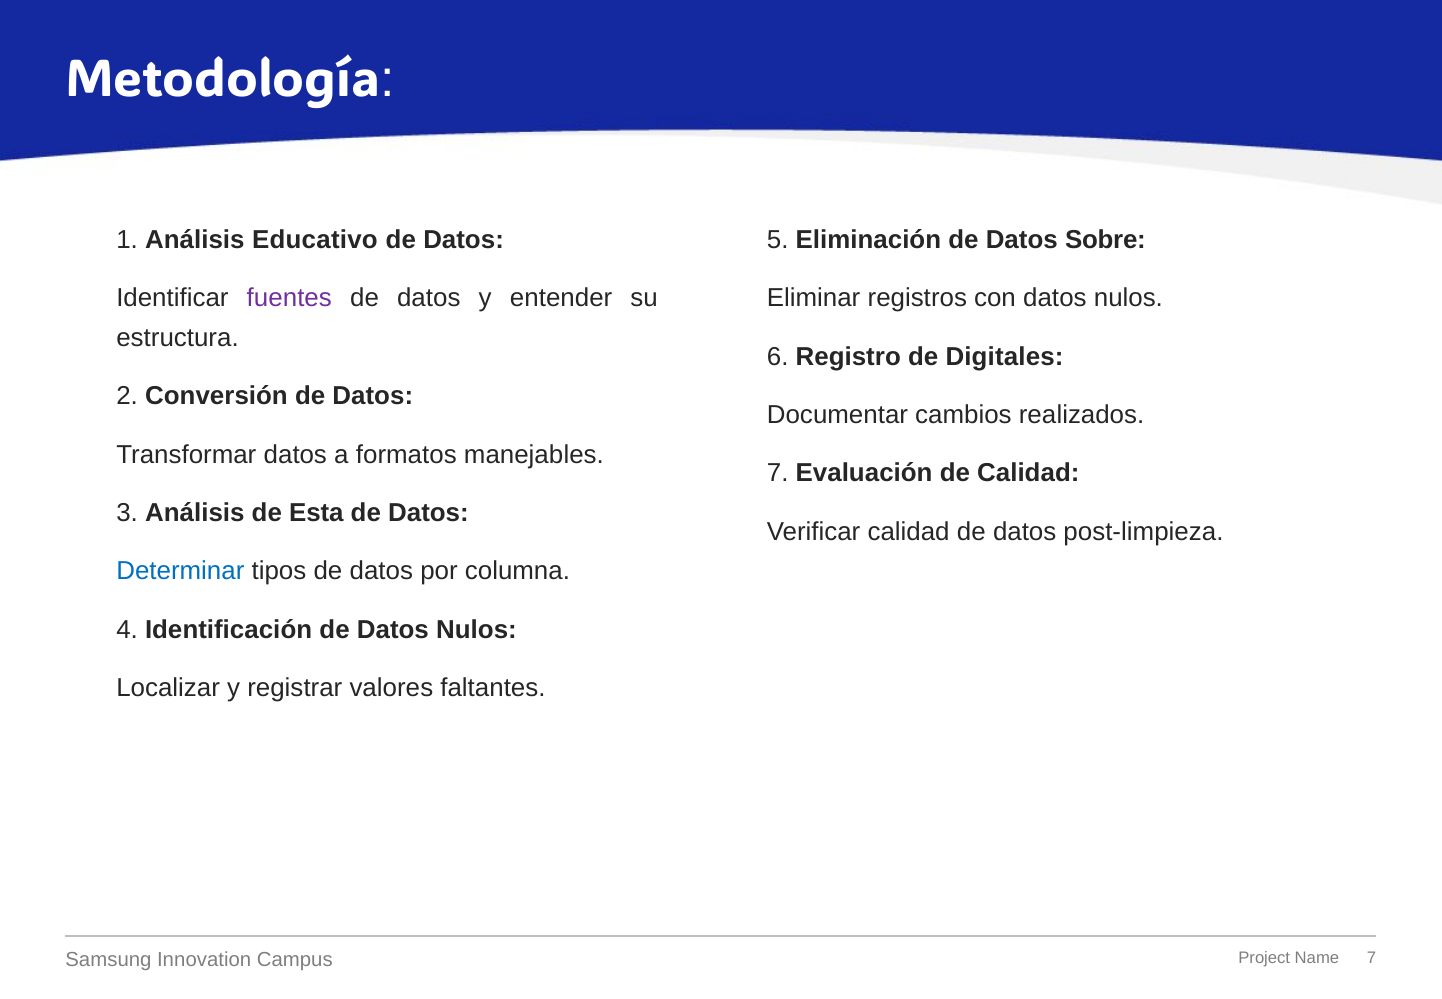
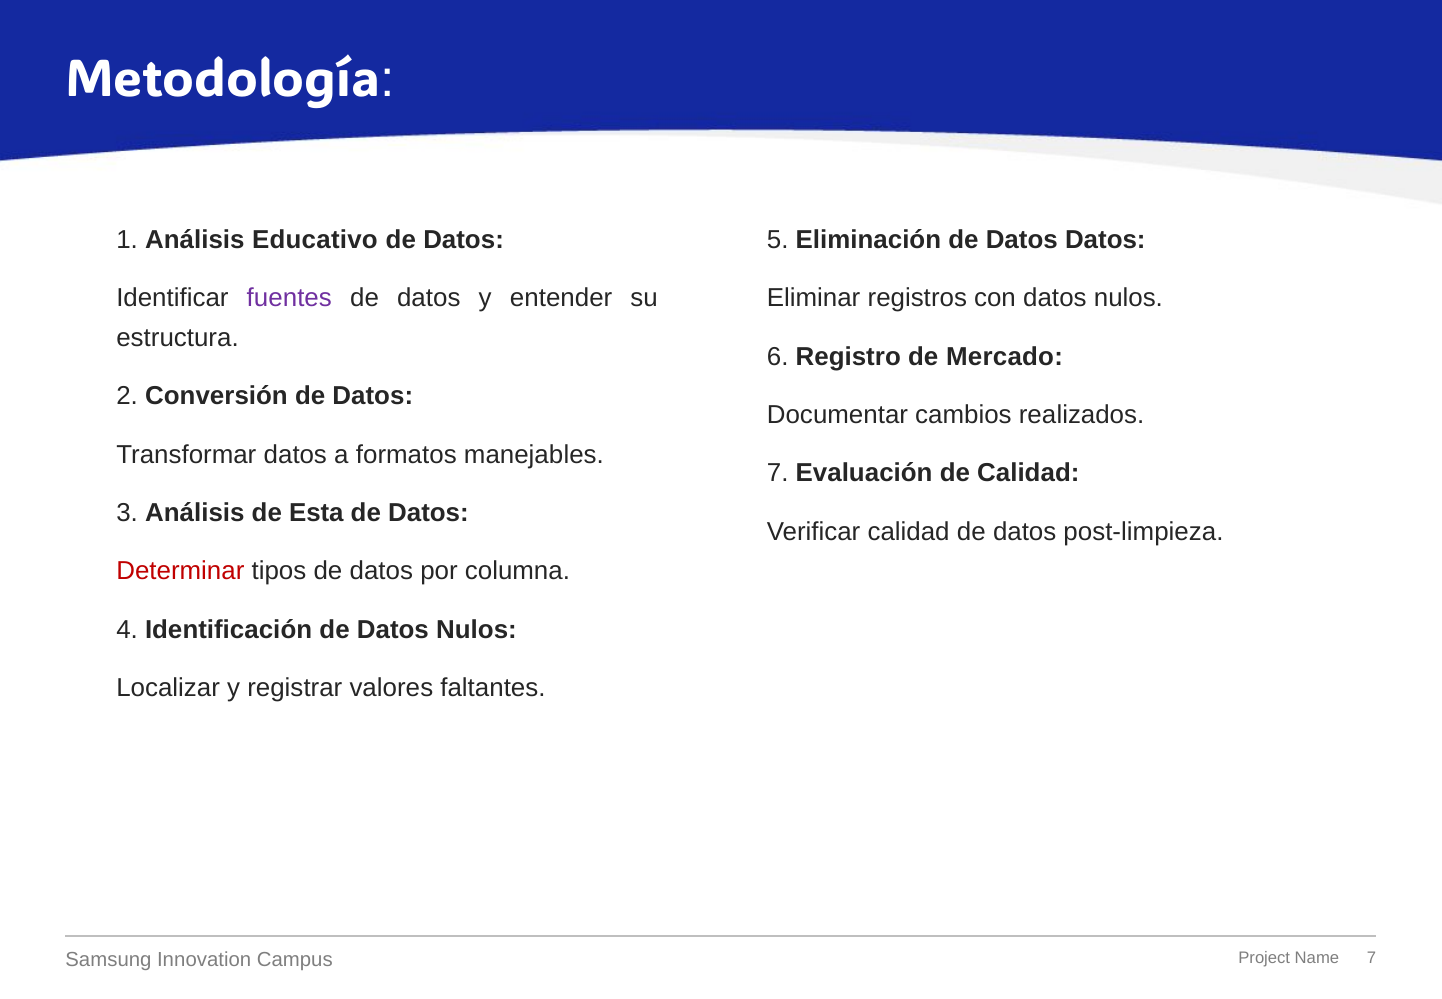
Datos Sobre: Sobre -> Datos
Digitales: Digitales -> Mercado
Determinar colour: blue -> red
